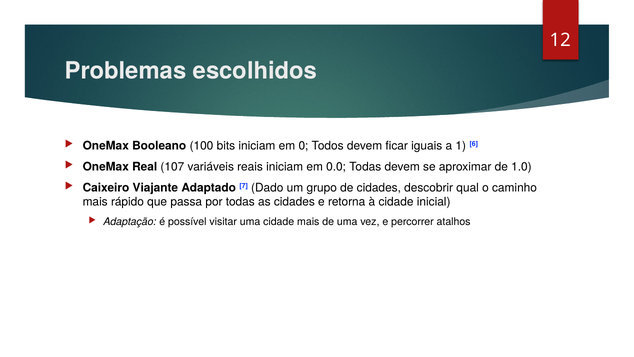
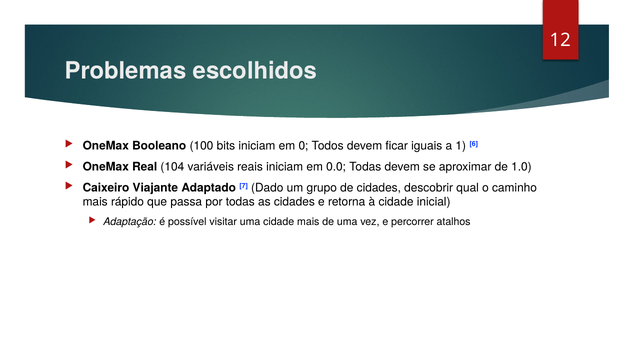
107: 107 -> 104
